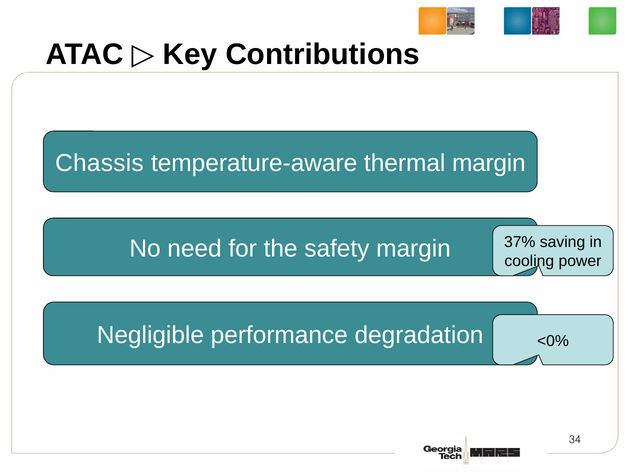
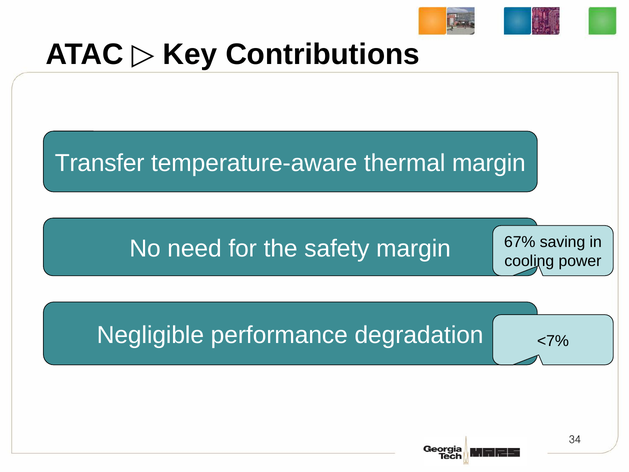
Chassis: Chassis -> Transfer
37%: 37% -> 67%
<0%: <0% -> <7%
